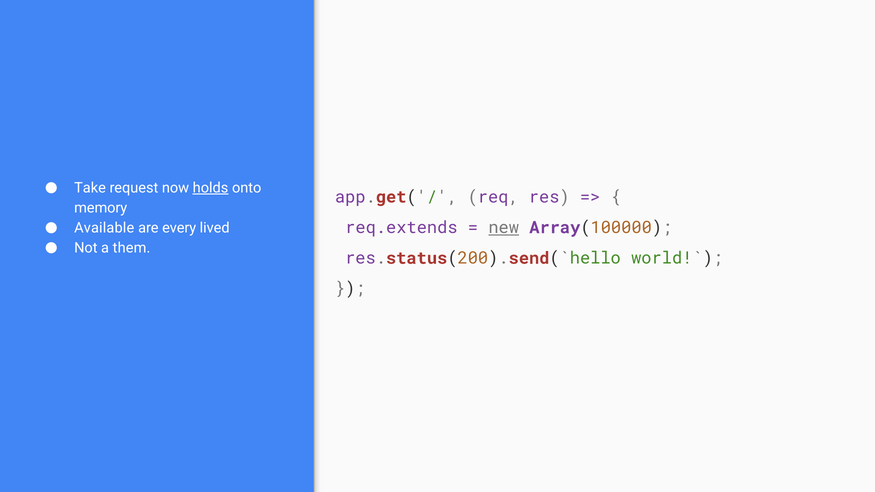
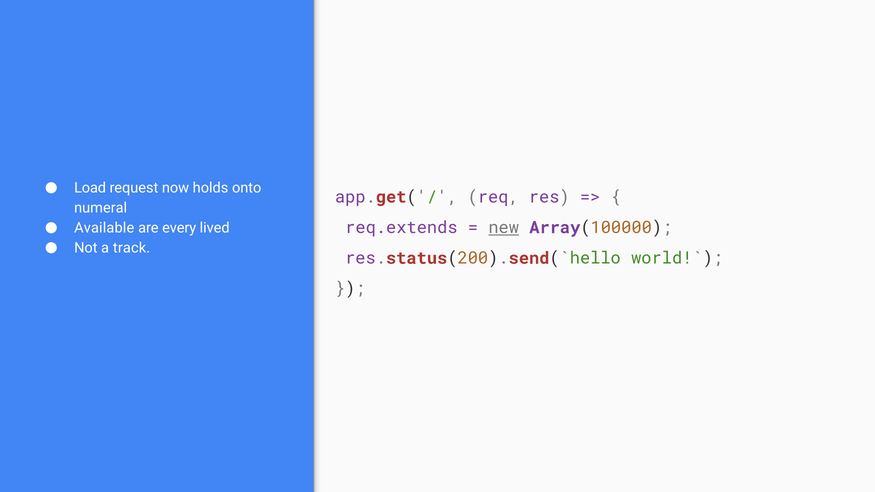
Take: Take -> Load
holds underline: present -> none
memory: memory -> numeral
them: them -> track
